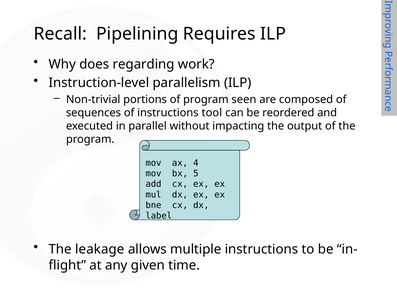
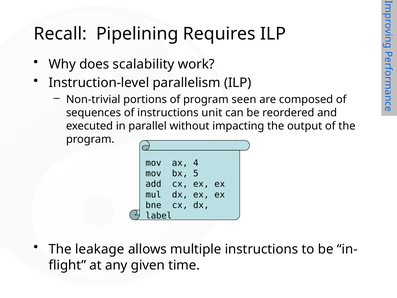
regarding: regarding -> scalability
tool: tool -> unit
